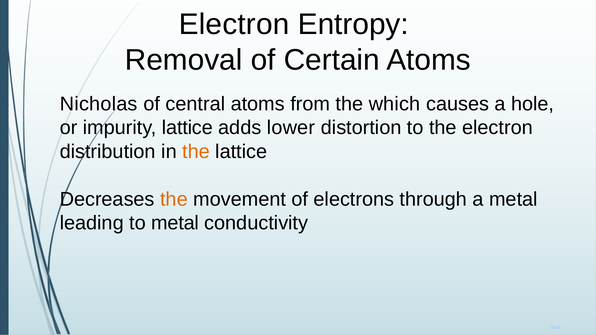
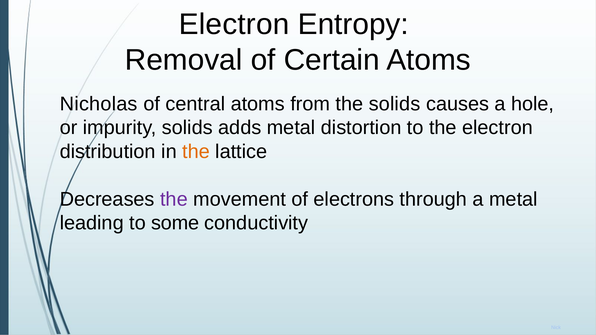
the which: which -> solids
impurity lattice: lattice -> solids
adds lower: lower -> metal
the at (174, 199) colour: orange -> purple
to metal: metal -> some
